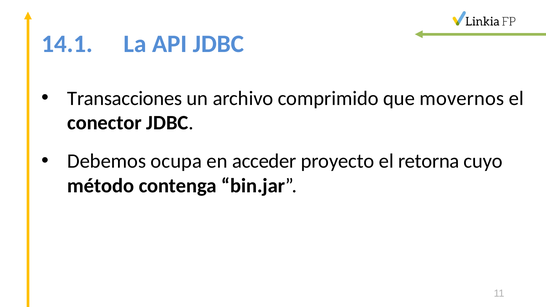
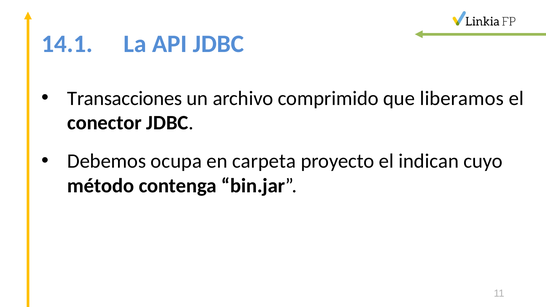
movernos: movernos -> liberamos
acceder: acceder -> carpeta
retorna: retorna -> indican
